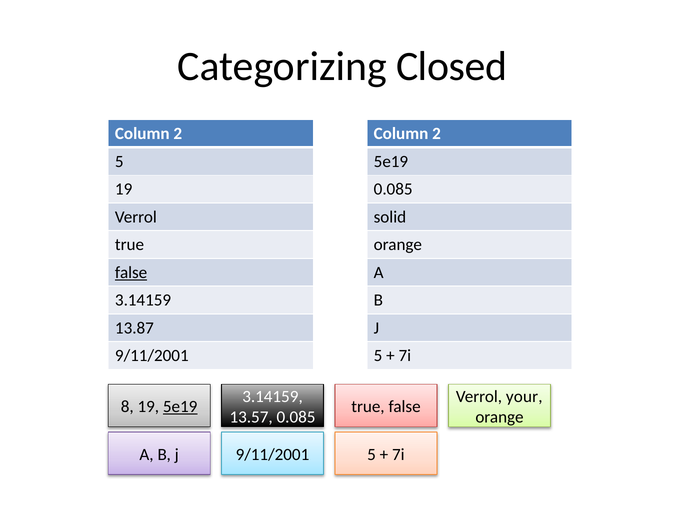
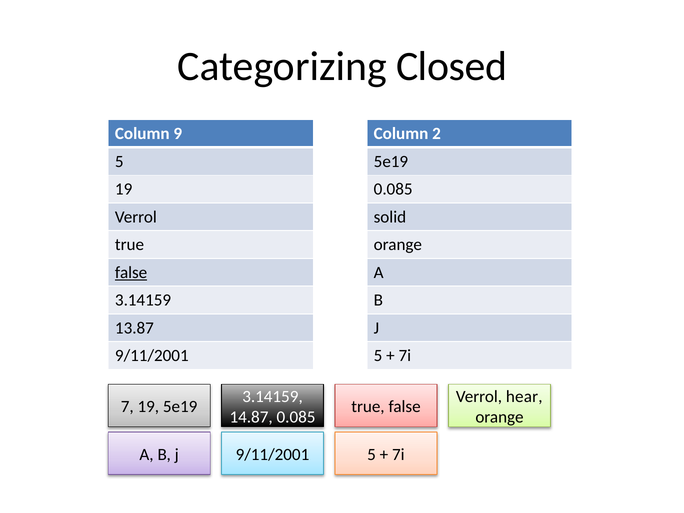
2 at (178, 134): 2 -> 9
your: your -> hear
8: 8 -> 7
5e19 at (180, 407) underline: present -> none
13.57: 13.57 -> 14.87
